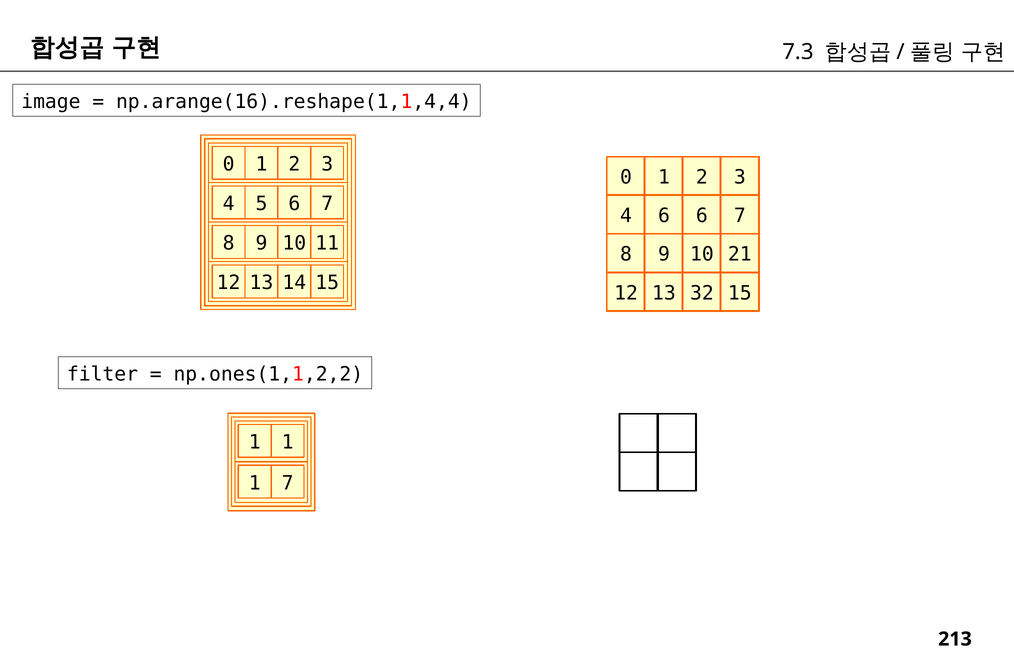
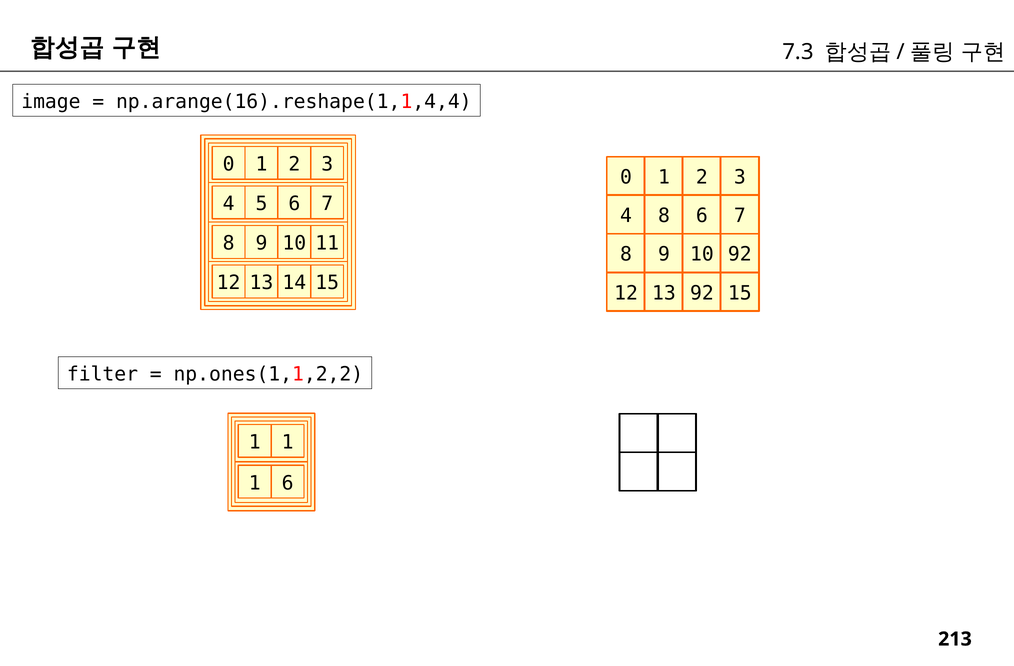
4 6: 6 -> 8
10 21: 21 -> 92
13 32: 32 -> 92
1 7: 7 -> 6
